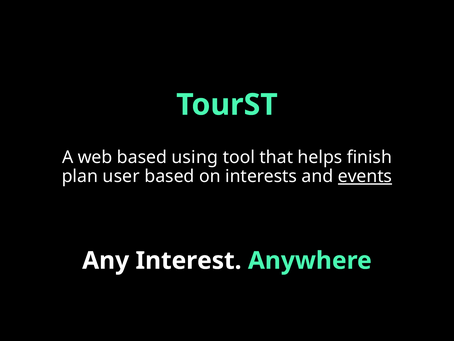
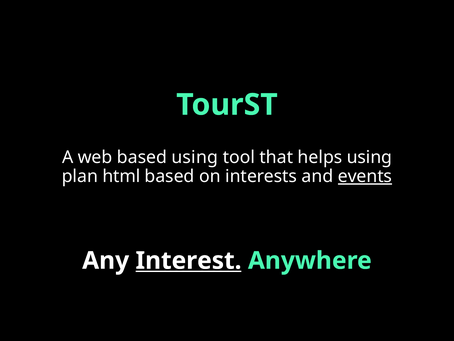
helps finish: finish -> using
user: user -> html
Interest underline: none -> present
